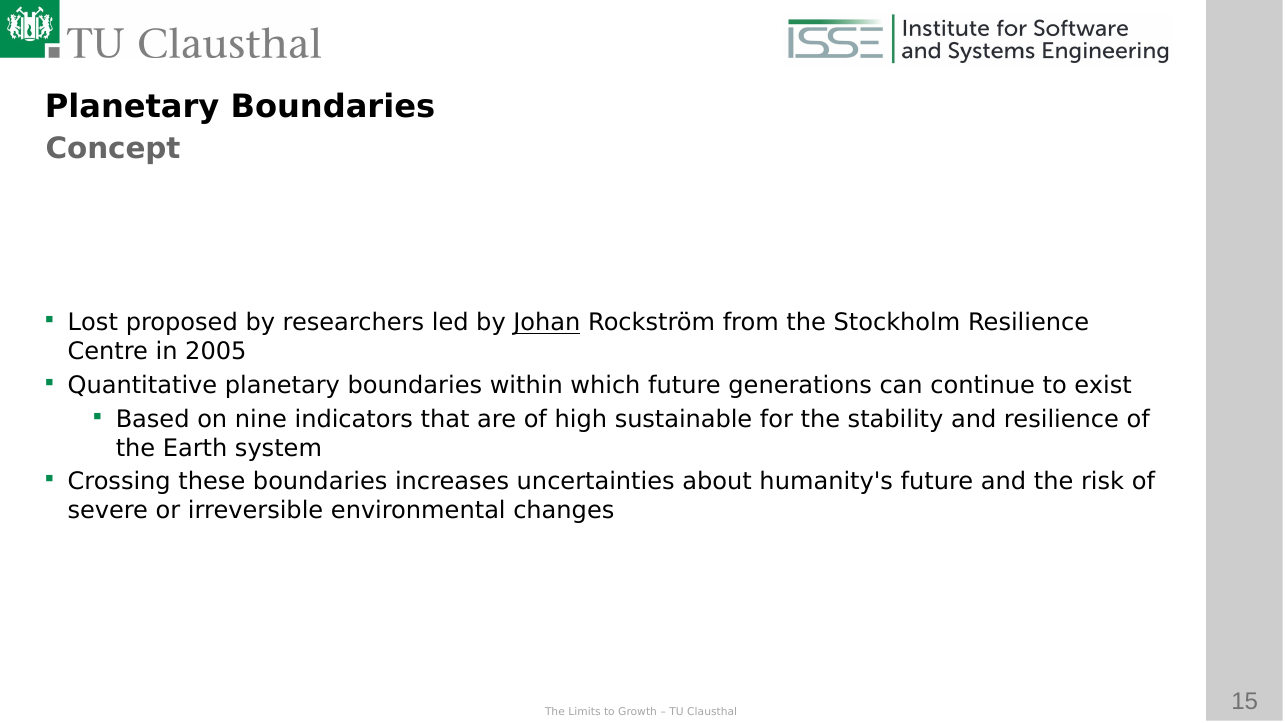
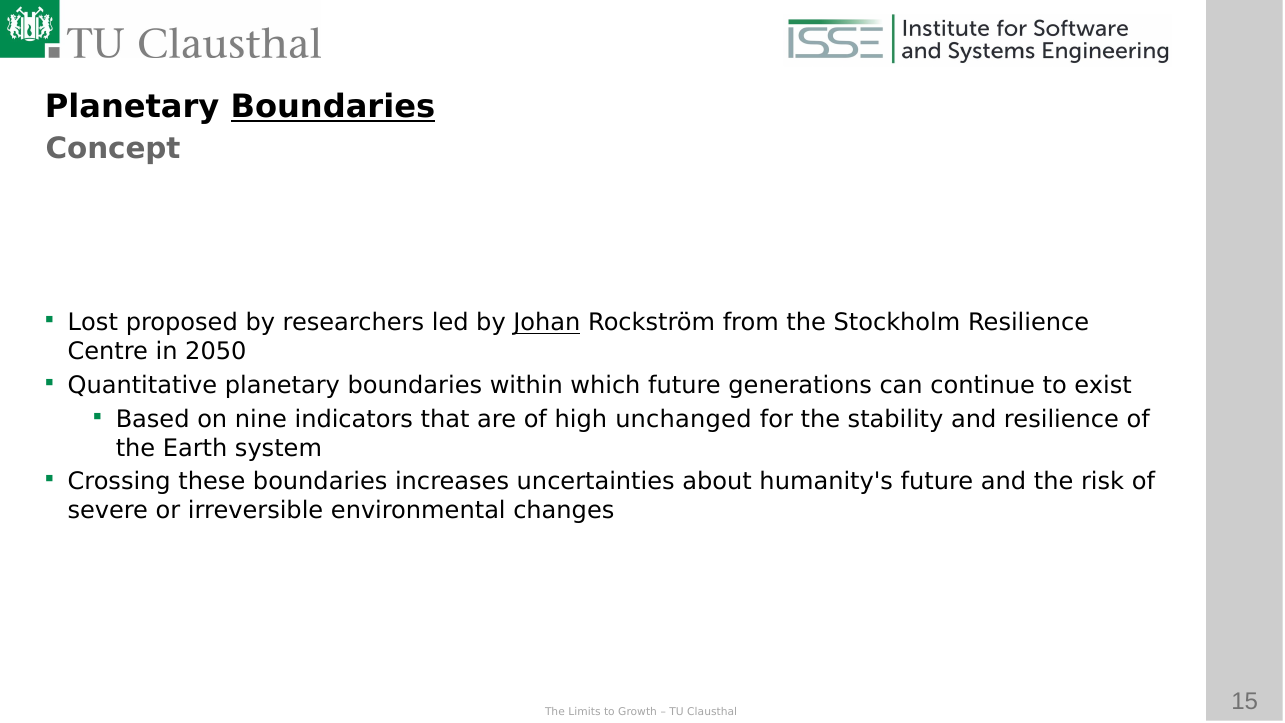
Boundaries at (333, 107) underline: none -> present
2005: 2005 -> 2050
sustainable: sustainable -> unchanged
